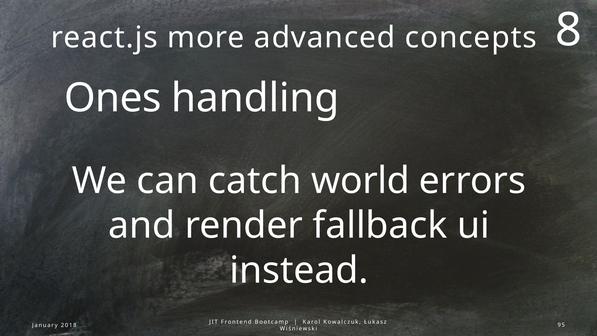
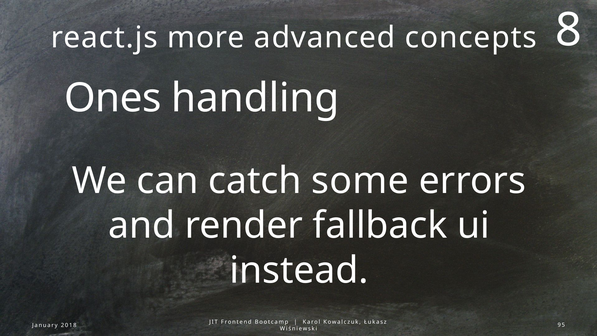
world: world -> some
